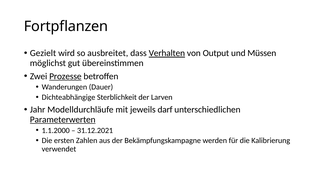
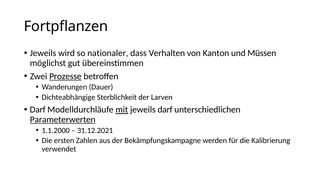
Gezielt at (43, 53): Gezielt -> Jeweils
ausbreitet: ausbreitet -> nationaler
Verhalten underline: present -> none
Output: Output -> Kanton
Jahr at (38, 110): Jahr -> Darf
mit underline: none -> present
